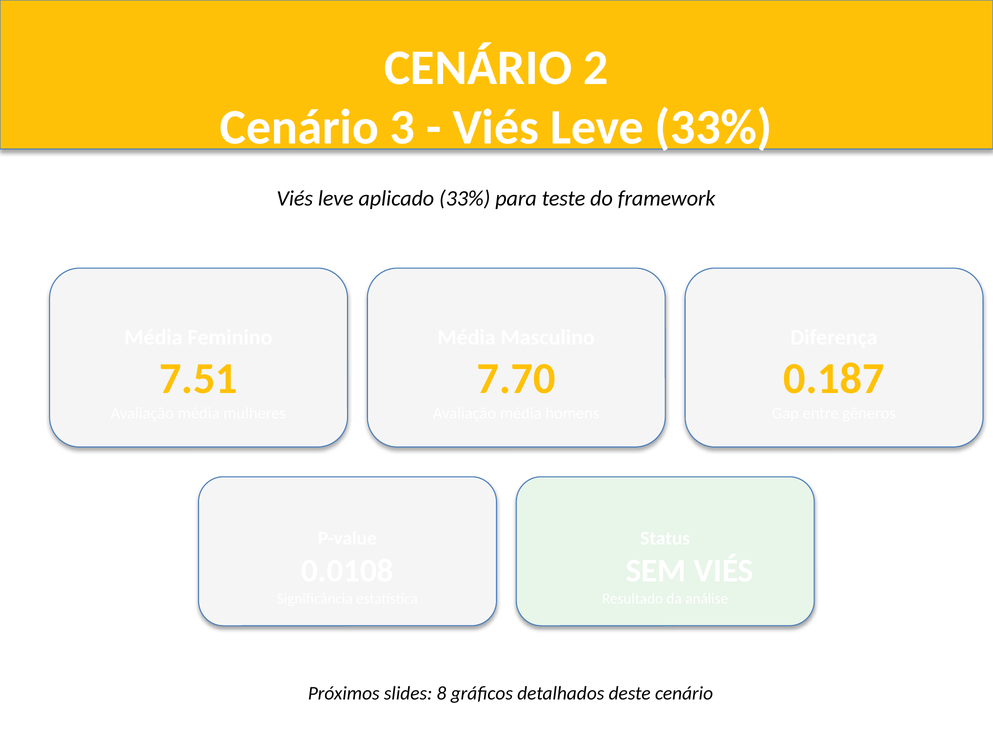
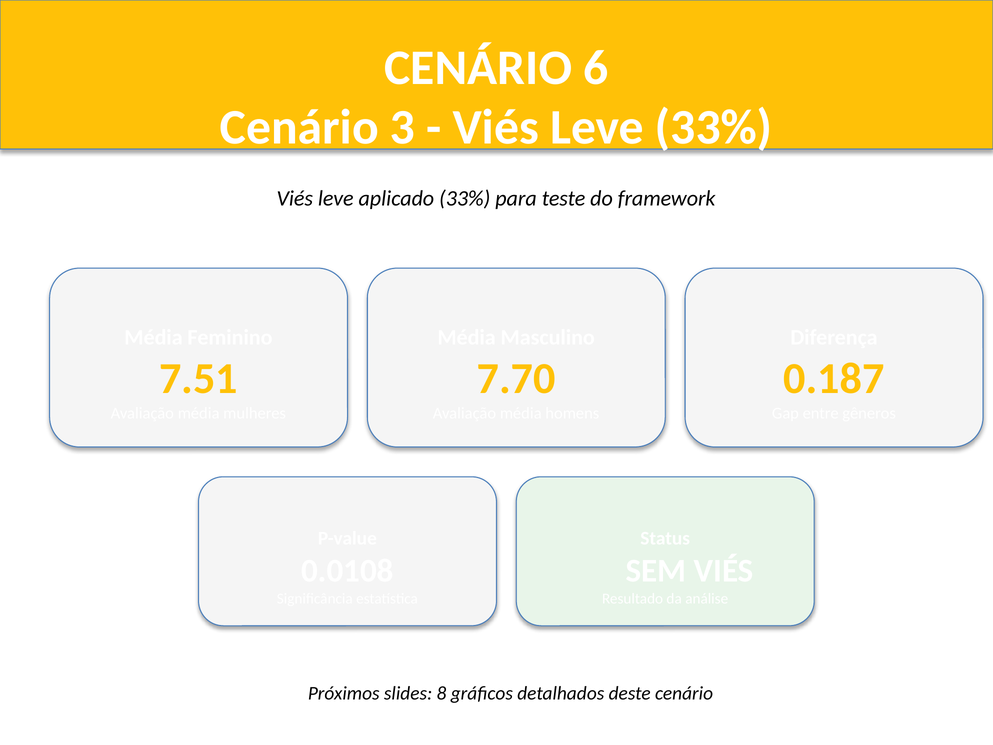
2: 2 -> 6
